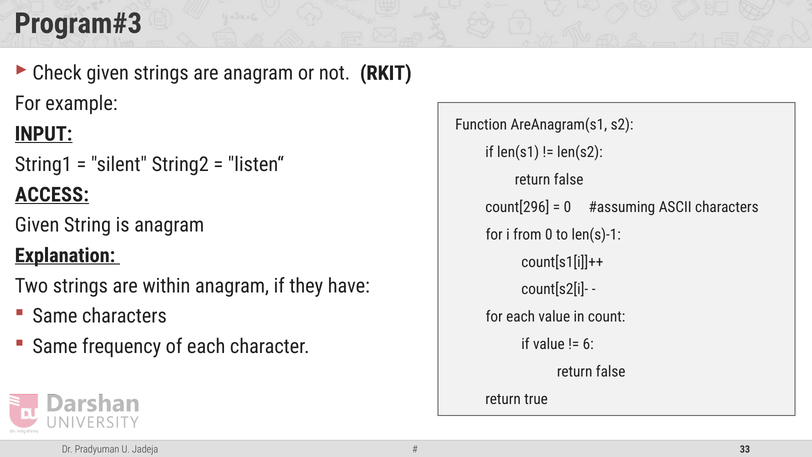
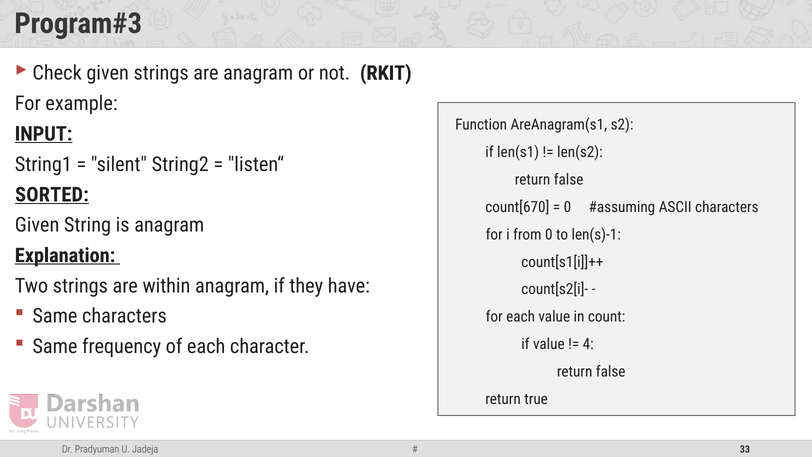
ACCESS: ACCESS -> SORTED
count[296: count[296 -> count[670
6: 6 -> 4
